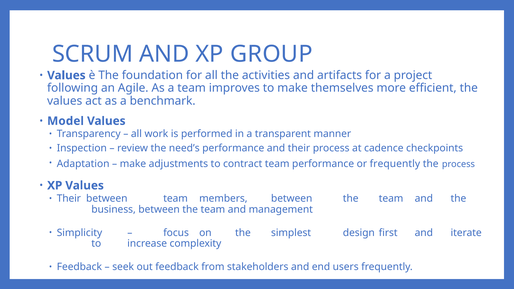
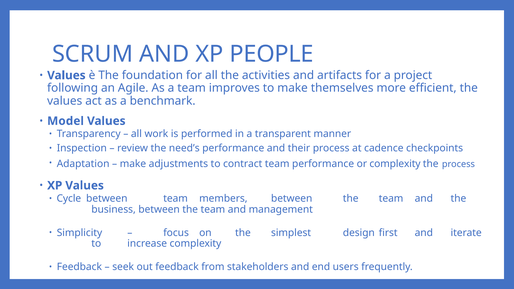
GROUP: GROUP -> PEOPLE
or frequently: frequently -> complexity
Their at (69, 199): Their -> Cycle
